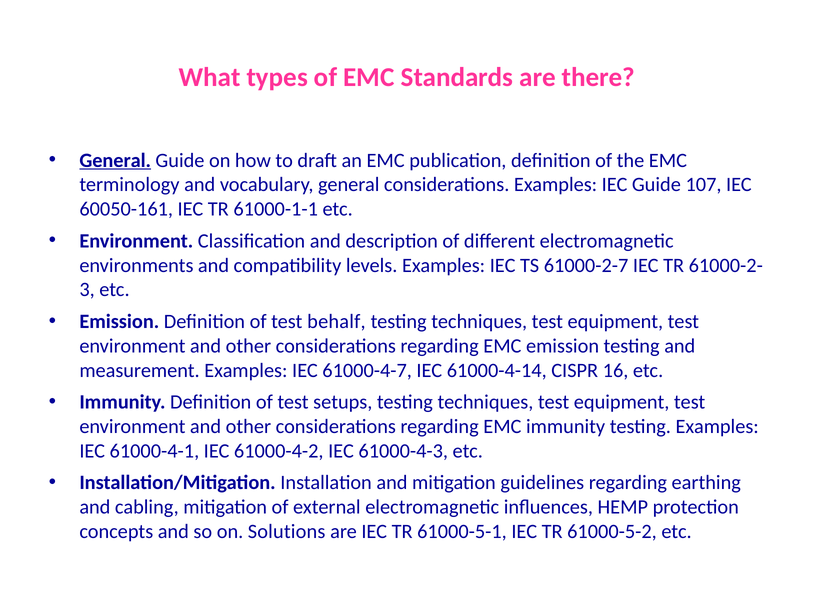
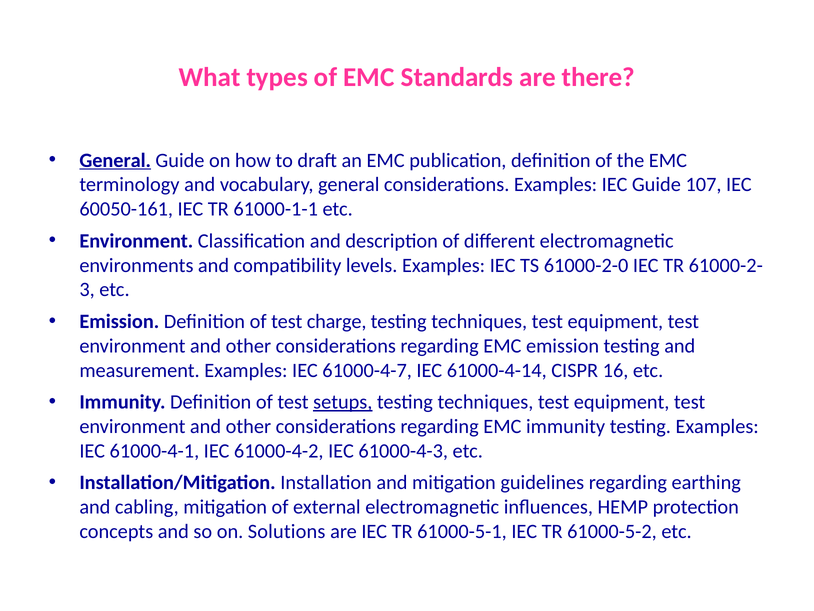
61000-2-7: 61000-2-7 -> 61000-2-0
behalf: behalf -> charge
setups underline: none -> present
